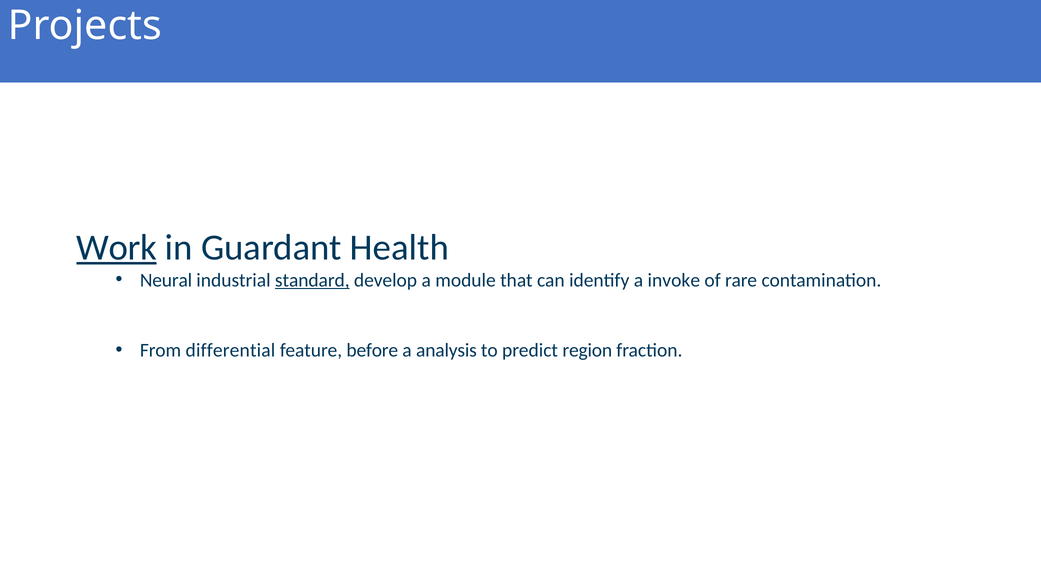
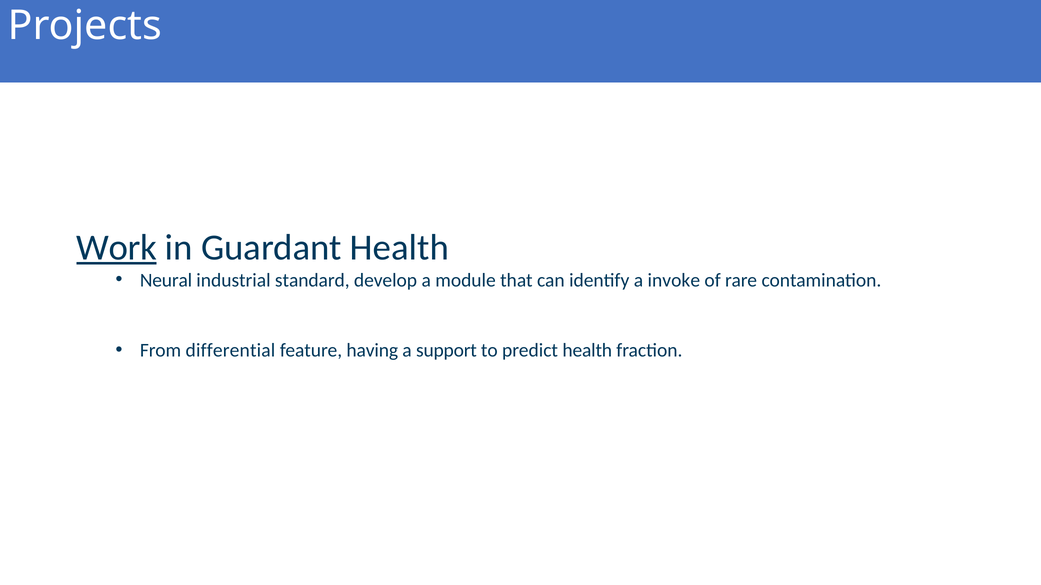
standard underline: present -> none
before: before -> having
analysis: analysis -> support
predict region: region -> health
